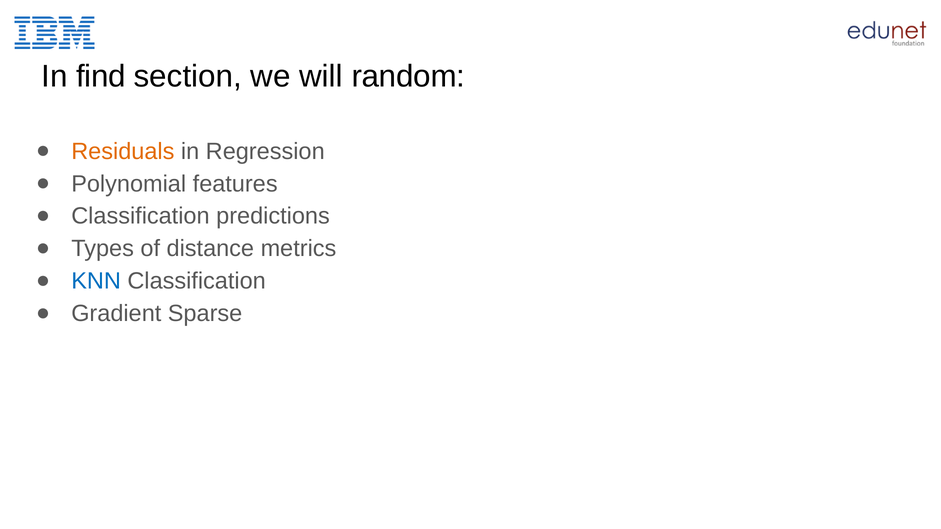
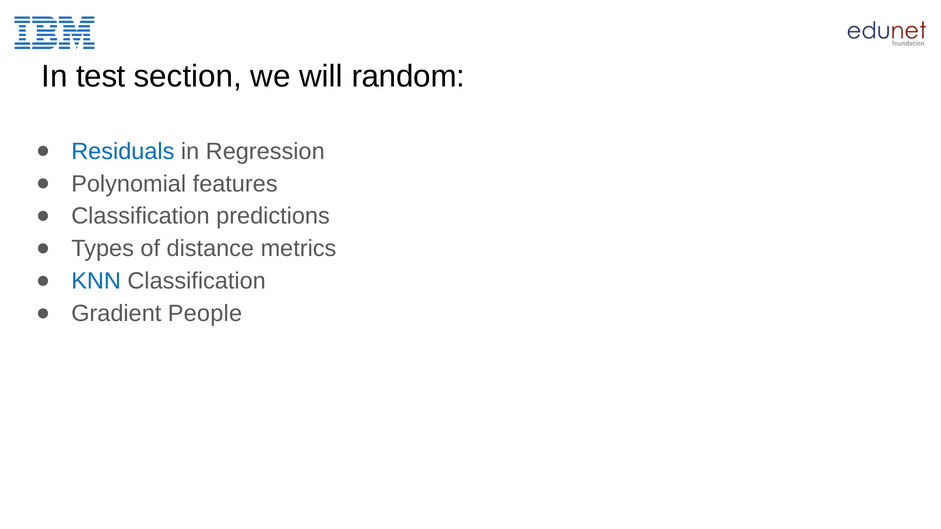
find: find -> test
Residuals colour: orange -> blue
Sparse: Sparse -> People
